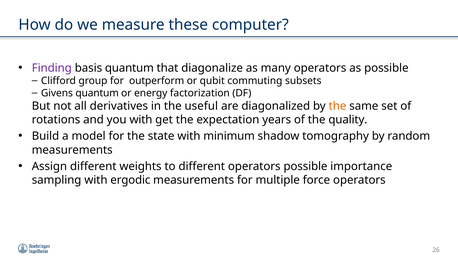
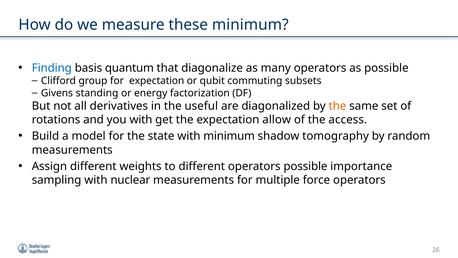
these computer: computer -> minimum
Finding colour: purple -> blue
for outperform: outperform -> expectation
Givens quantum: quantum -> standing
years: years -> allow
quality: quality -> access
ergodic: ergodic -> nuclear
